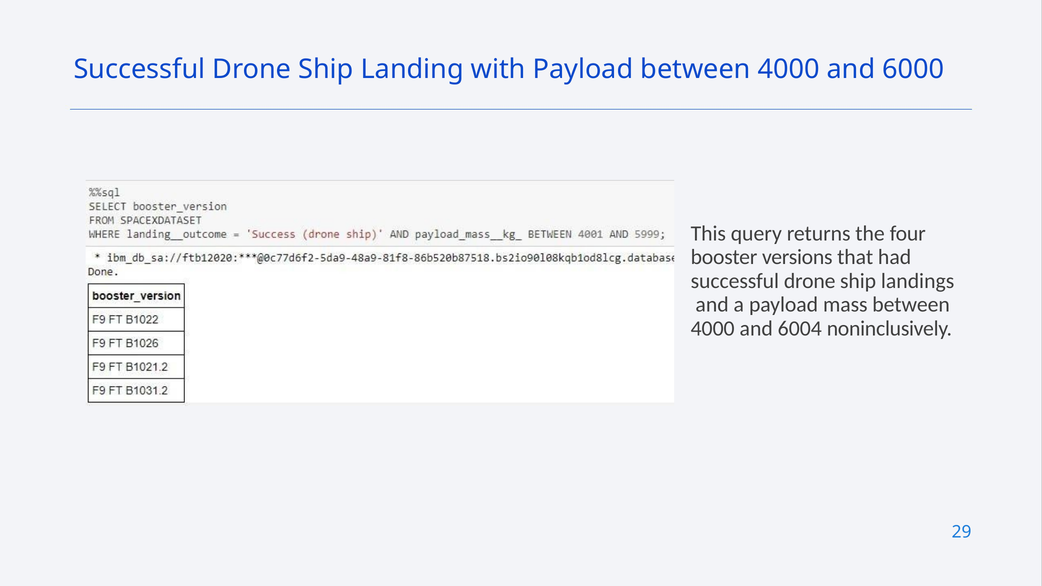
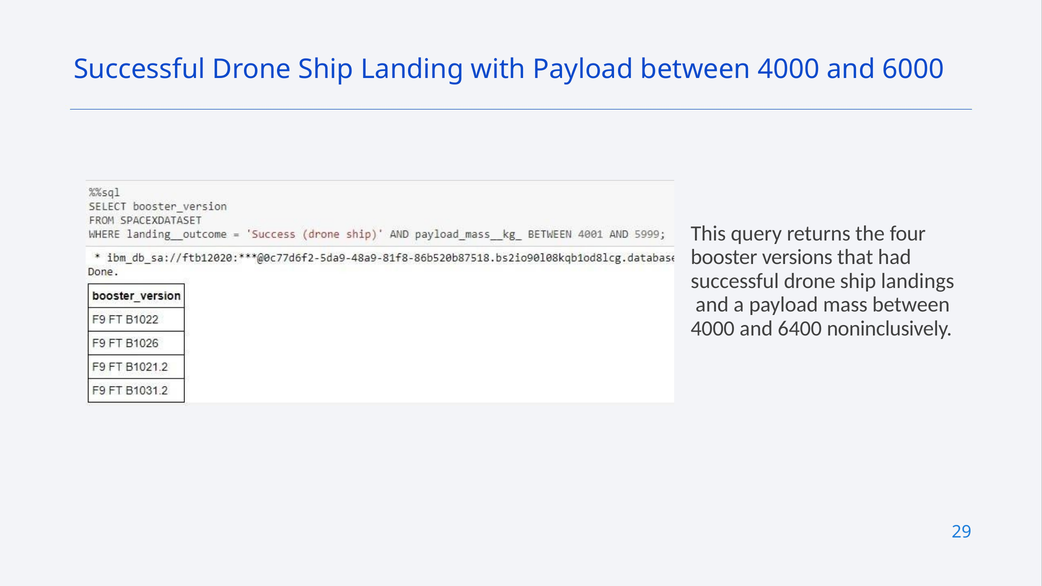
6004: 6004 -> 6400
